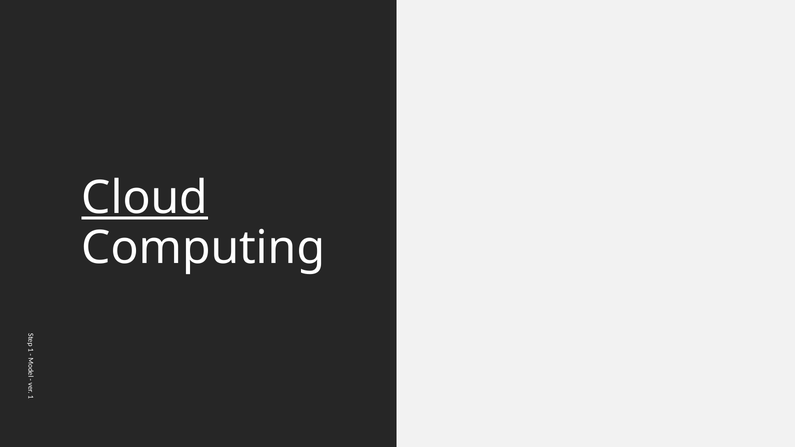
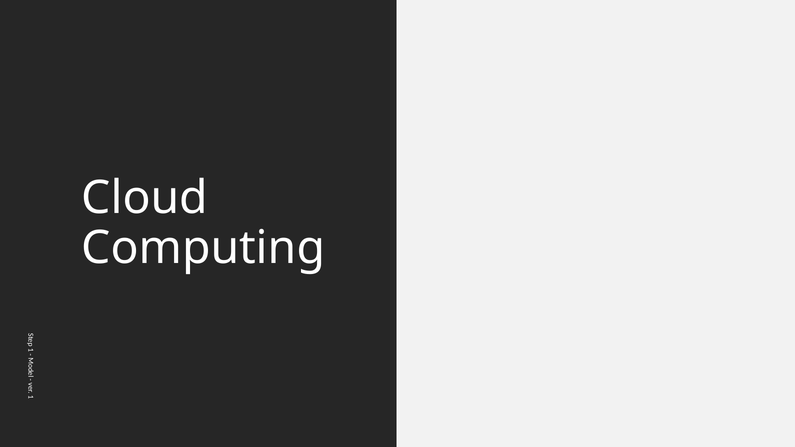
Cloud underline: present -> none
